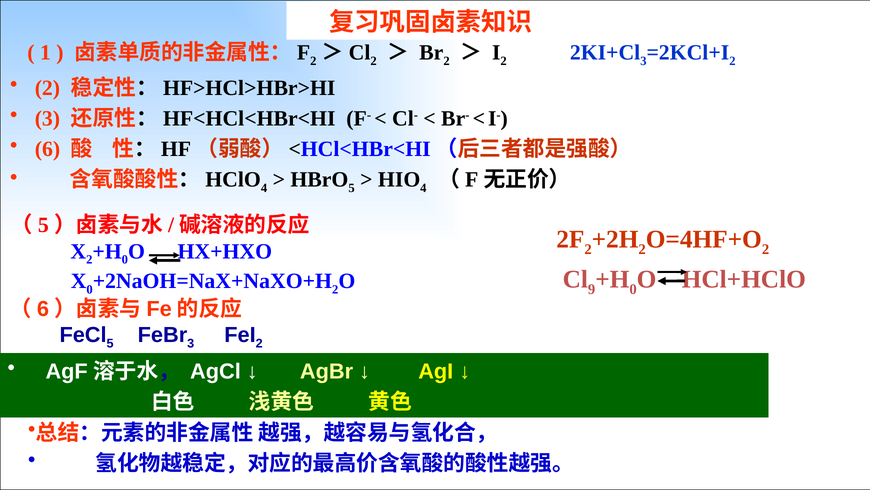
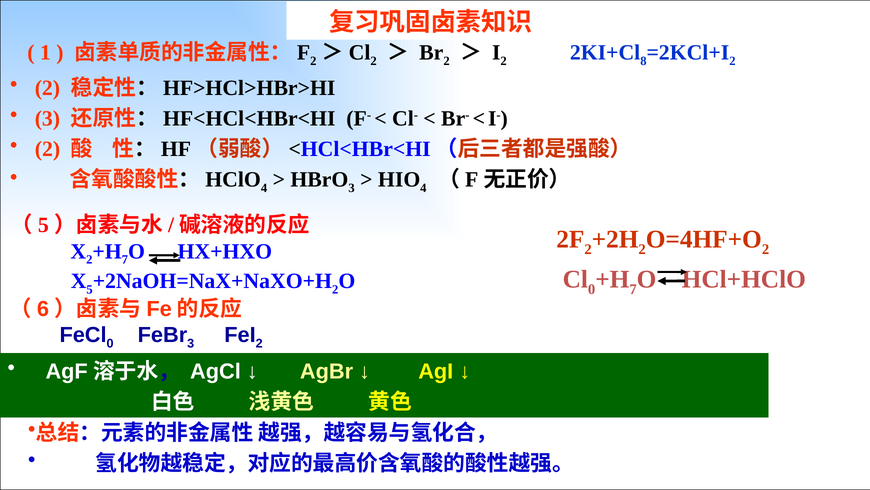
3 at (643, 61): 3 -> 8
6 at (47, 149): 6 -> 2
5 at (352, 188): 5 -> 3
0 at (125, 260): 0 -> 7
9 at (592, 289): 9 -> 0
0 at (633, 289): 0 -> 7
0 at (90, 289): 0 -> 5
5 at (110, 343): 5 -> 0
